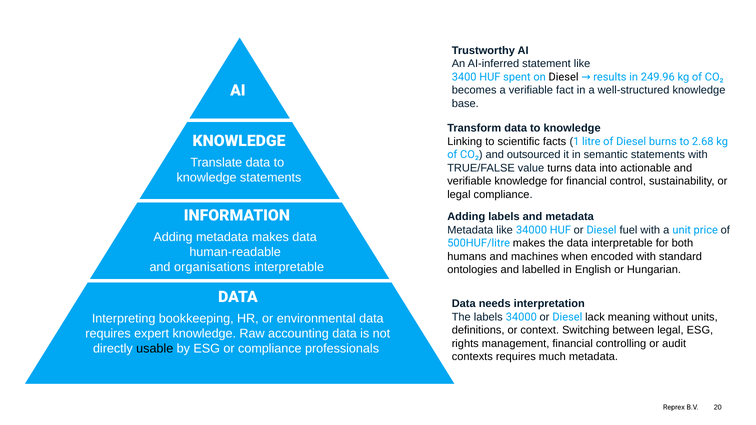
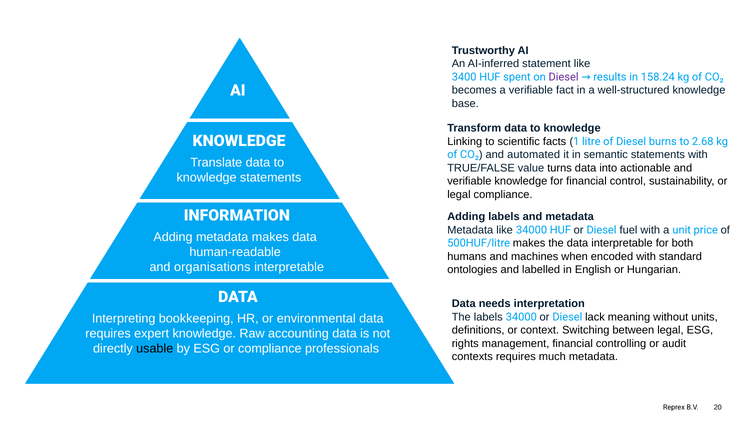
Diesel at (564, 77) colour: black -> purple
249.96: 249.96 -> 158.24
outsourced: outsourced -> automated
